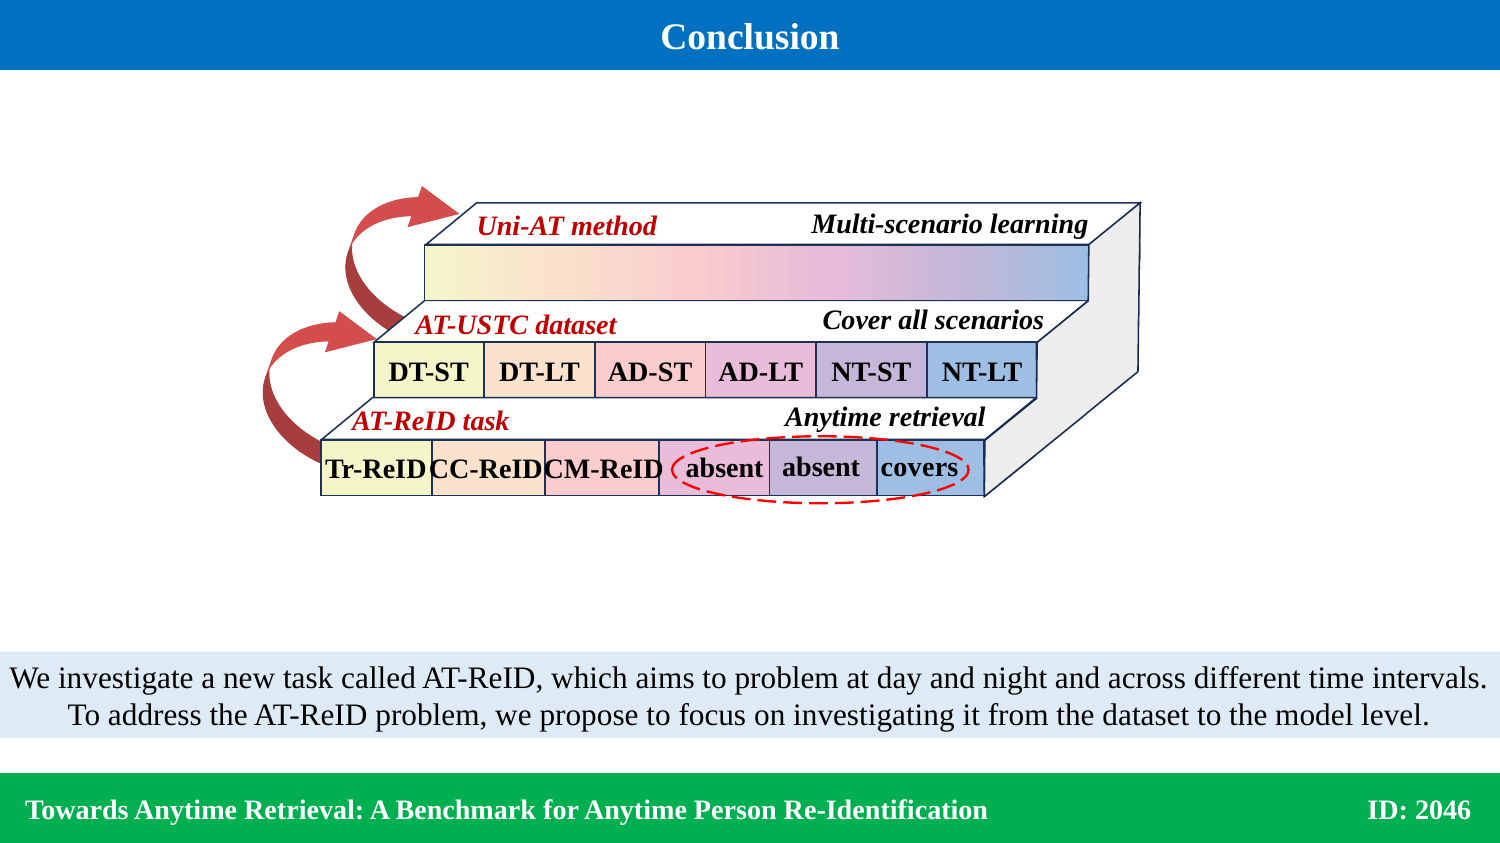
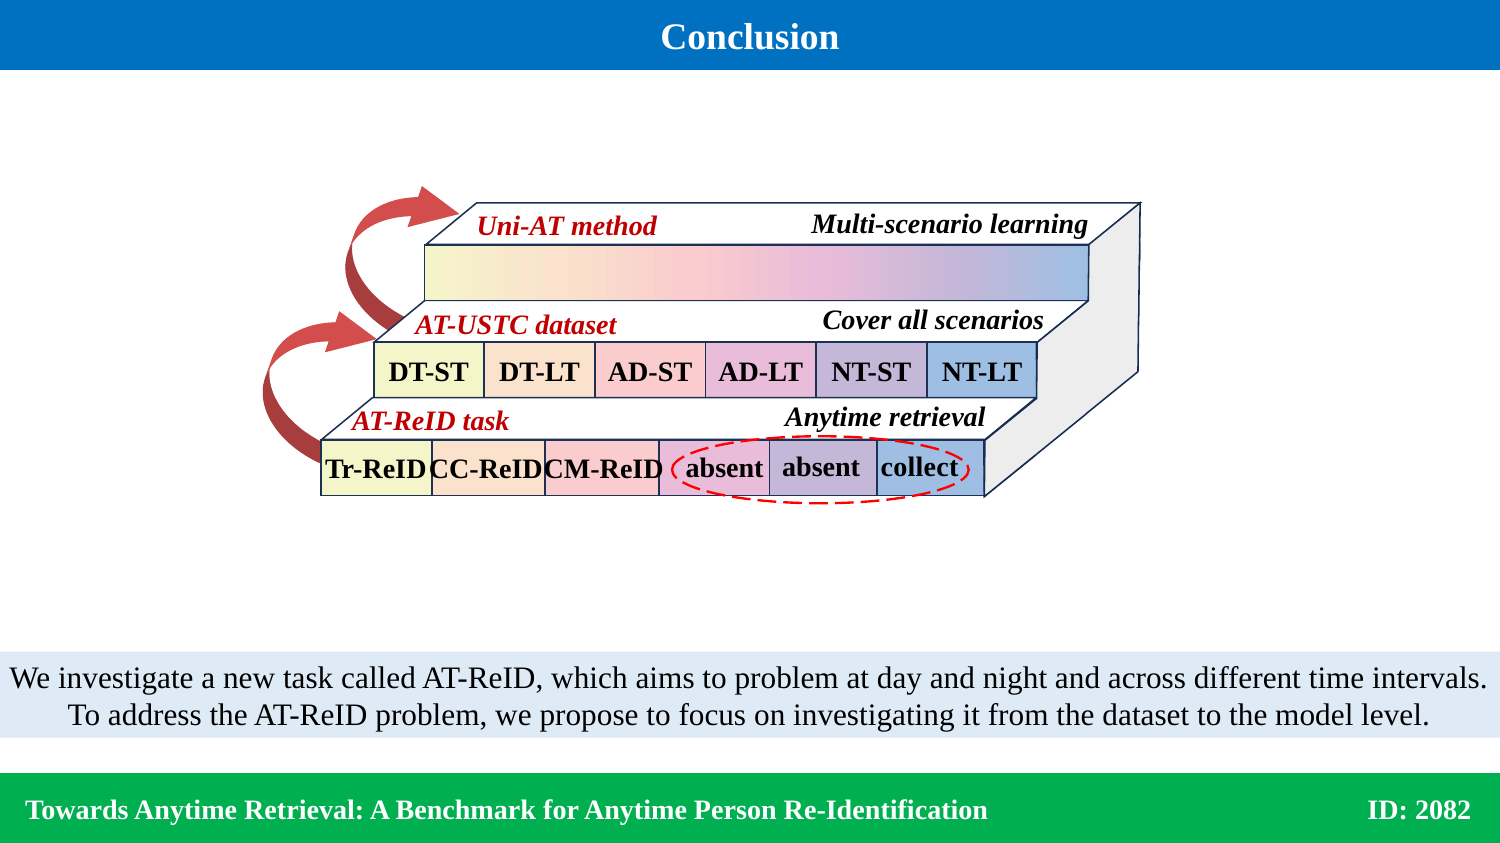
covers: covers -> collect
2046: 2046 -> 2082
